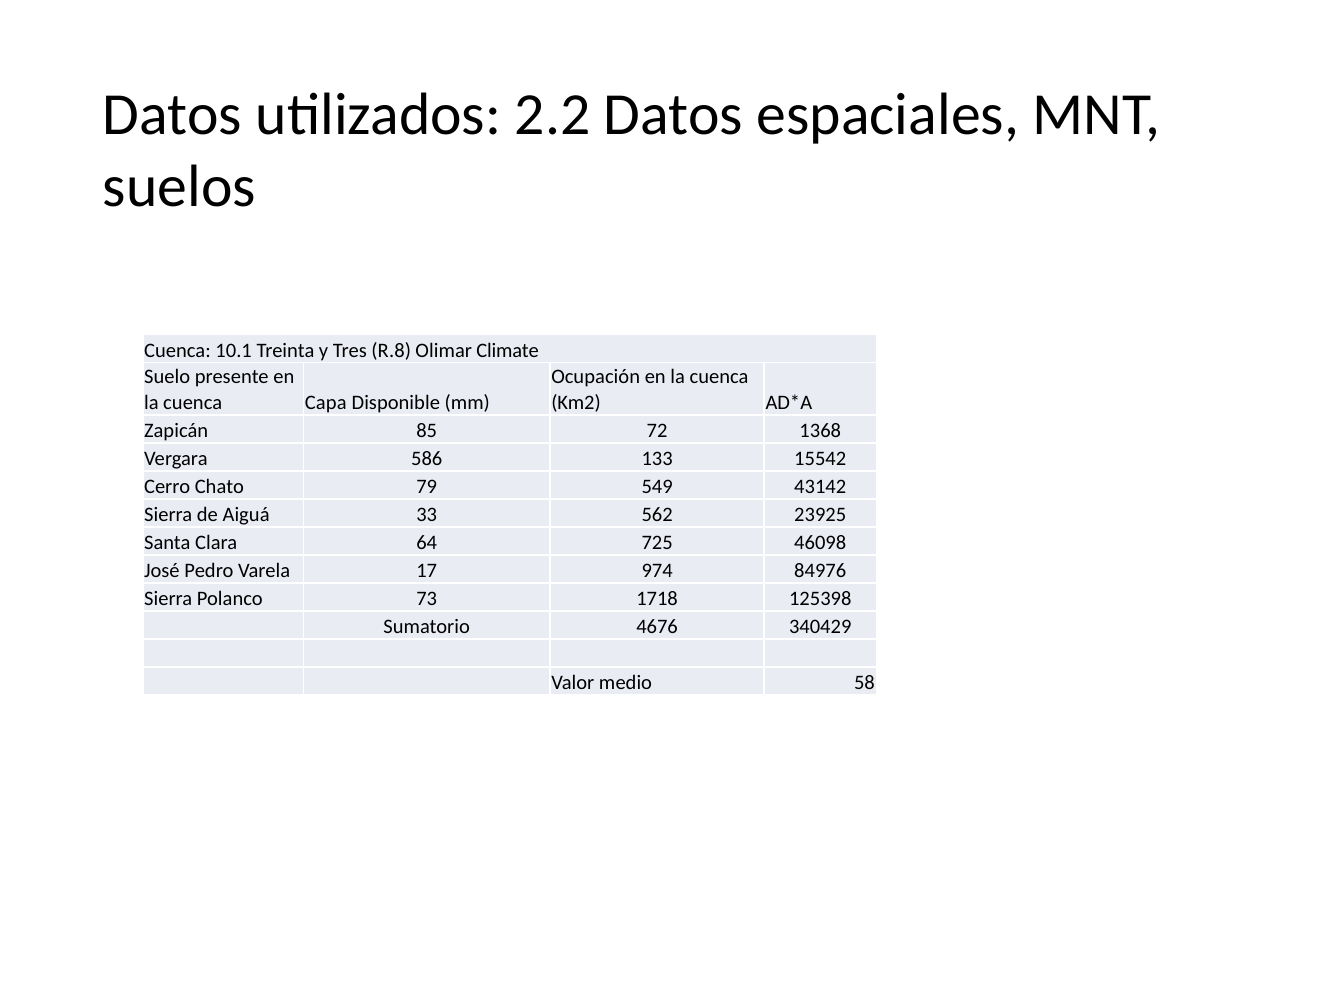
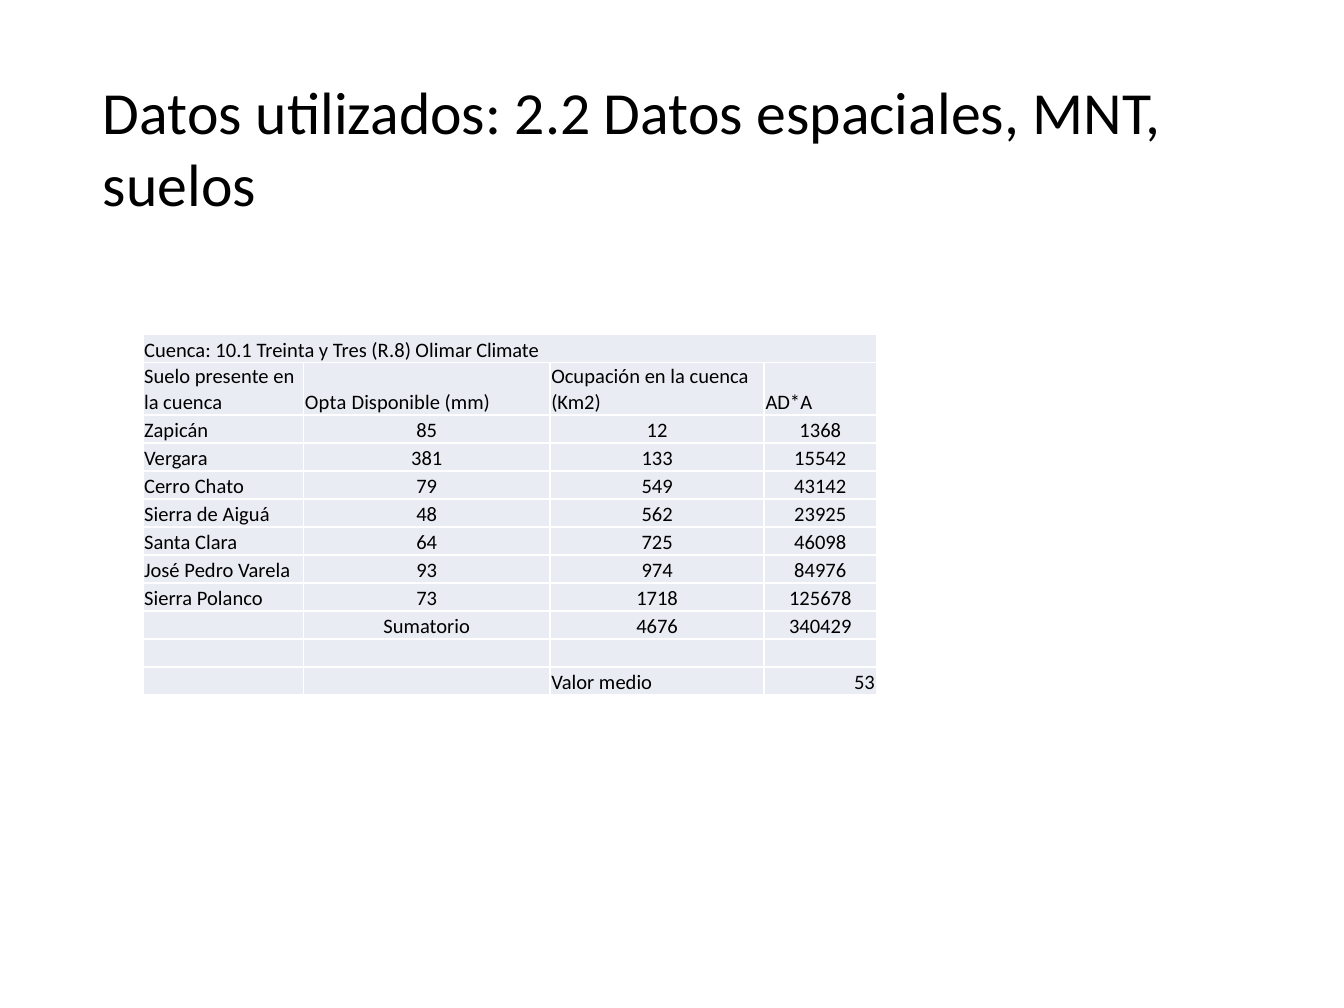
Capa: Capa -> Opta
72: 72 -> 12
586: 586 -> 381
33: 33 -> 48
17: 17 -> 93
125398: 125398 -> 125678
58: 58 -> 53
